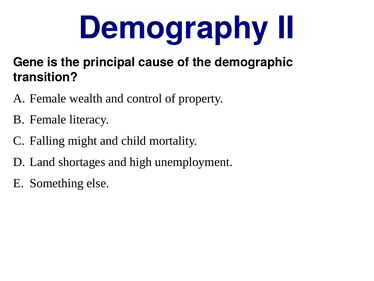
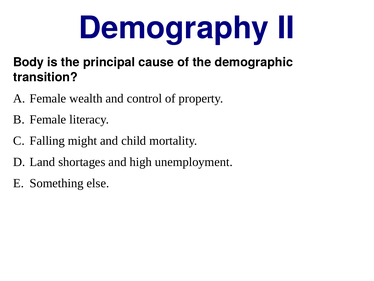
Gene: Gene -> Body
